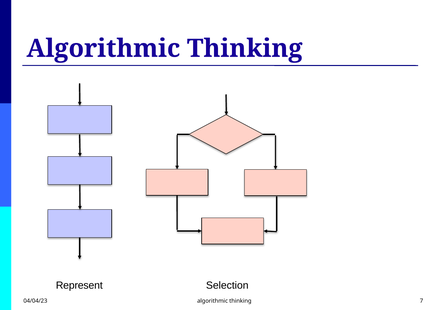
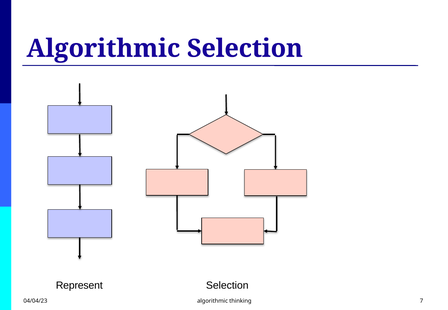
Thinking at (245, 49): Thinking -> Selection
